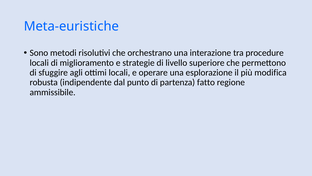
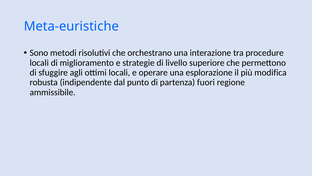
fatto: fatto -> fuori
